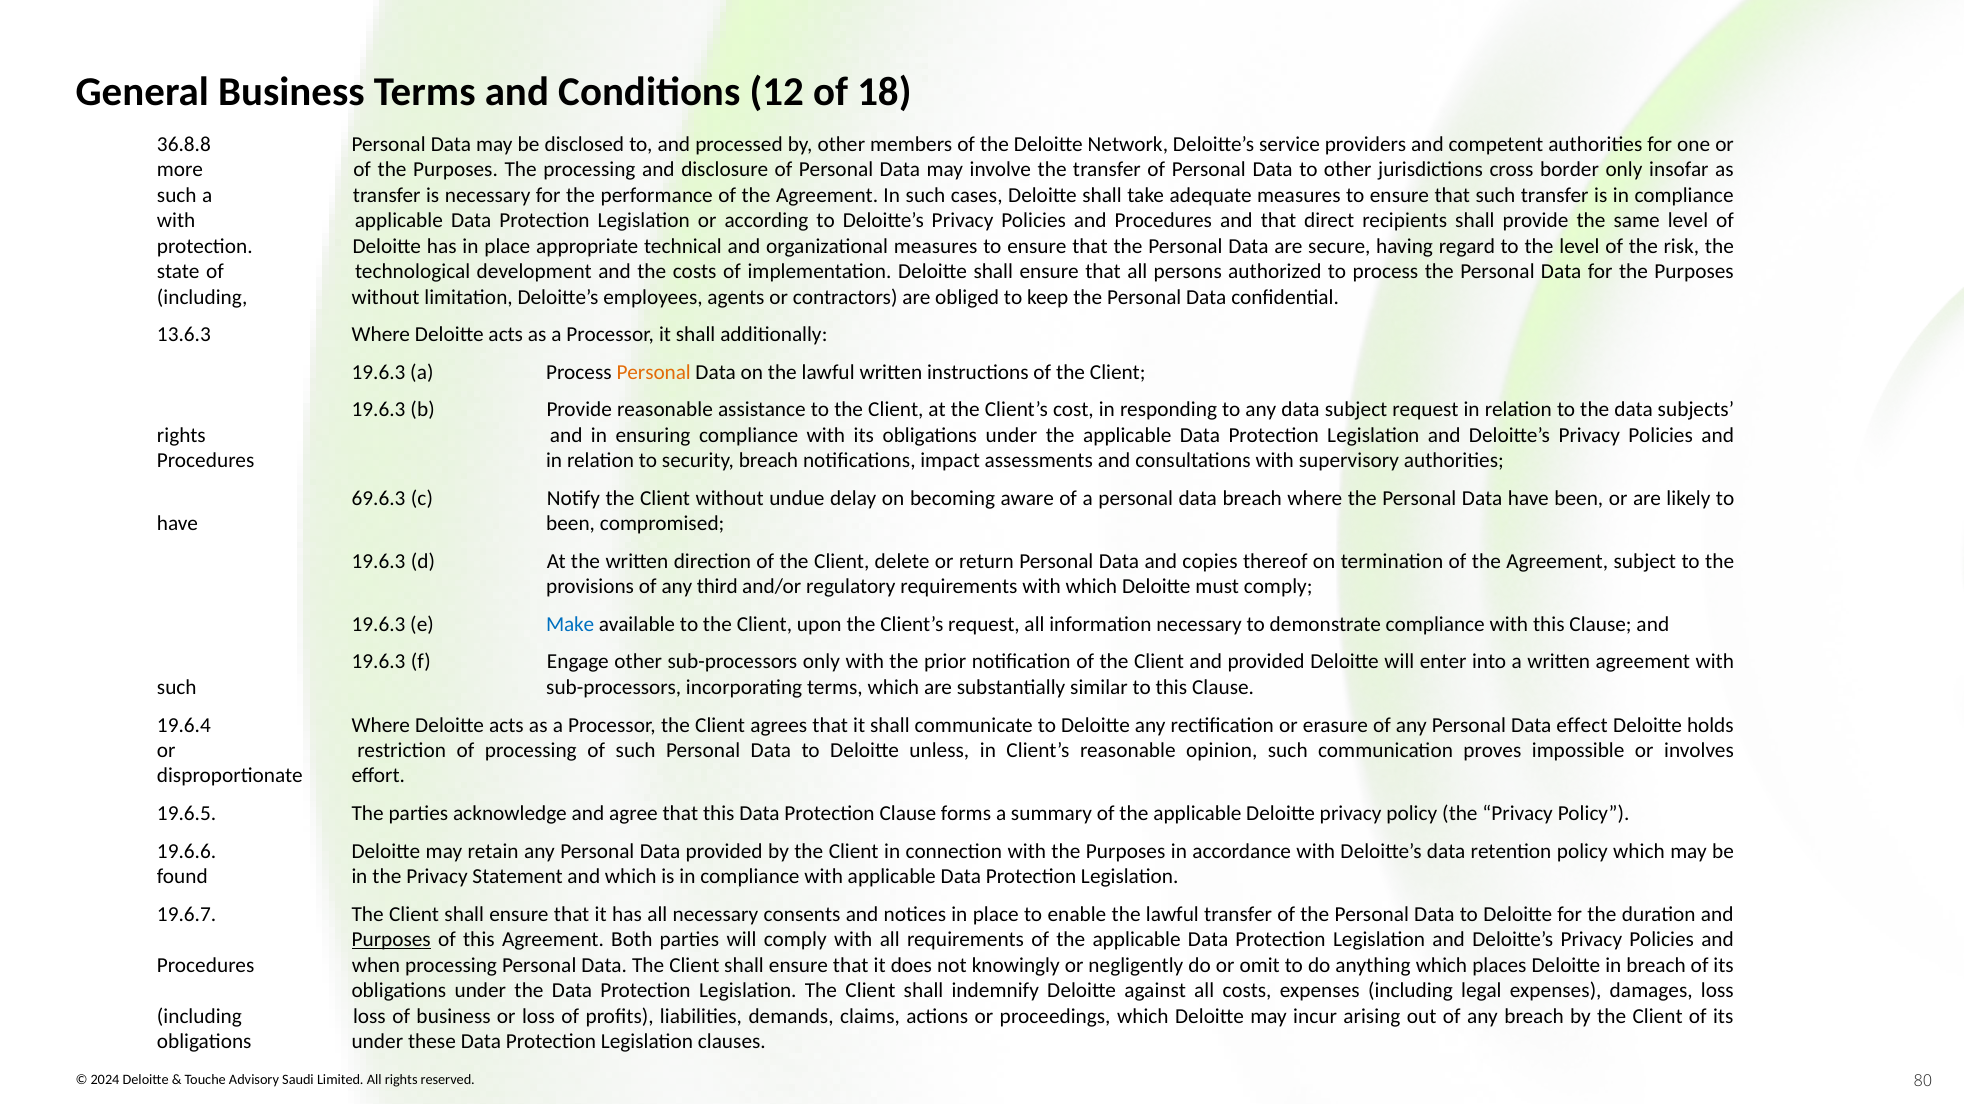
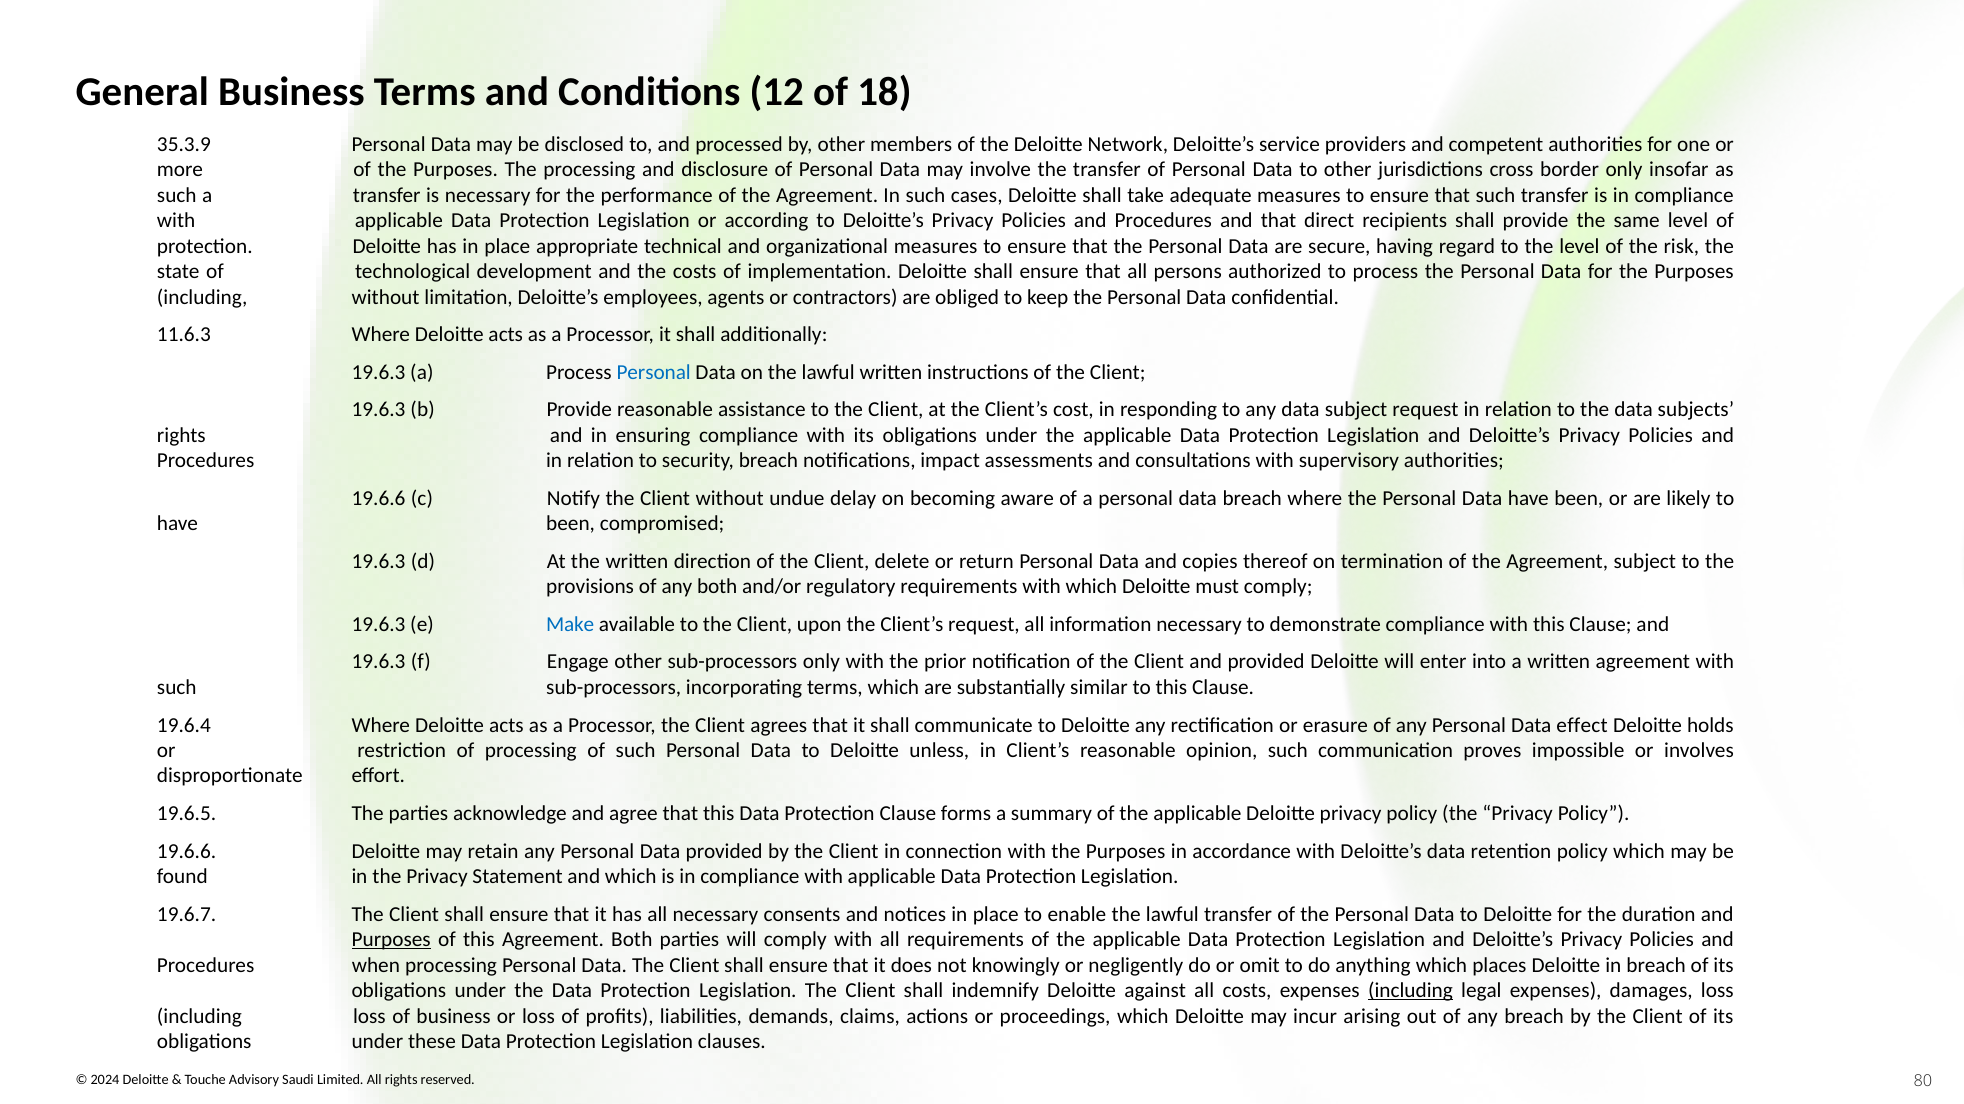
36.8.8: 36.8.8 -> 35.3.9
13.6.3: 13.6.3 -> 11.6.3
Personal at (654, 372) colour: orange -> blue
69.6.3 at (379, 499): 69.6.3 -> 19.6.6
any third: third -> both
including at (1410, 991) underline: none -> present
